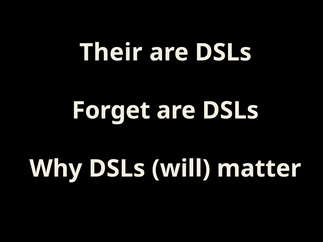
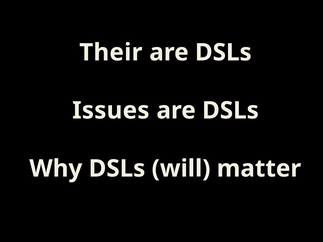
Forget: Forget -> Issues
